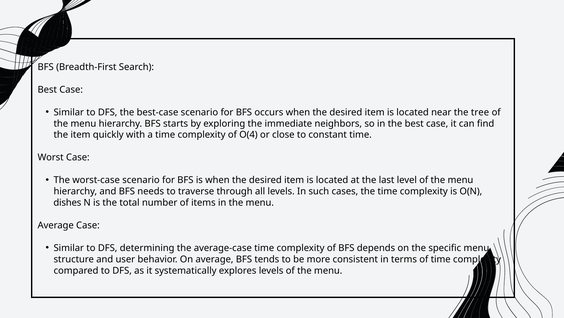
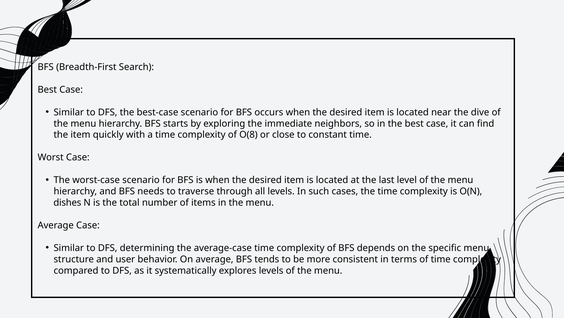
tree: tree -> dive
O(4: O(4 -> O(8
